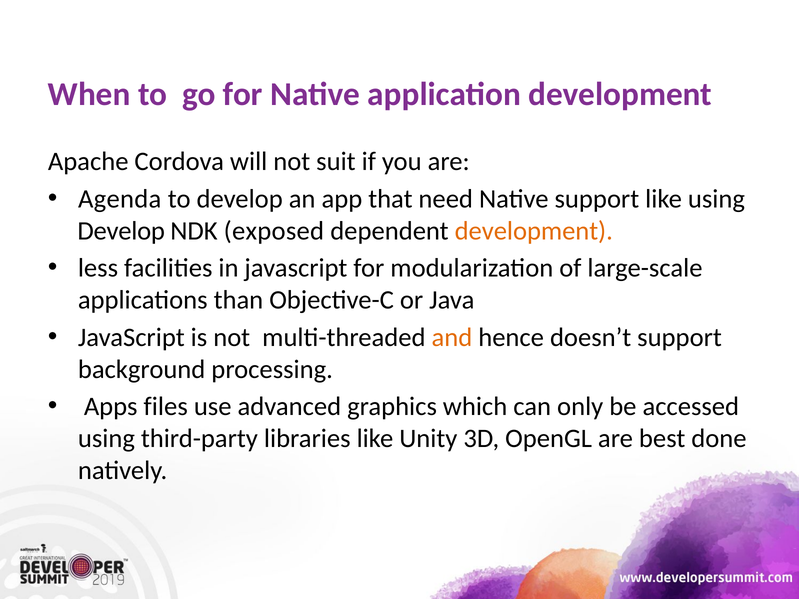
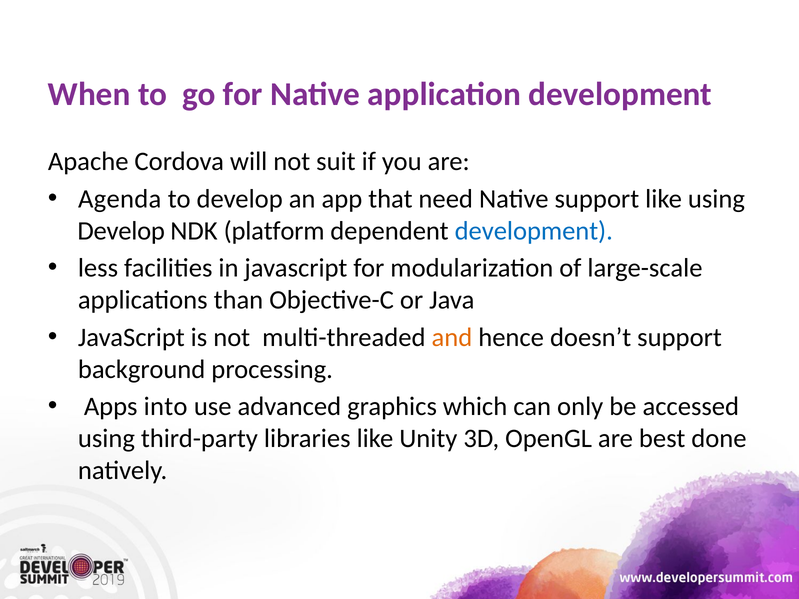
exposed: exposed -> platform
development at (534, 231) colour: orange -> blue
files: files -> into
